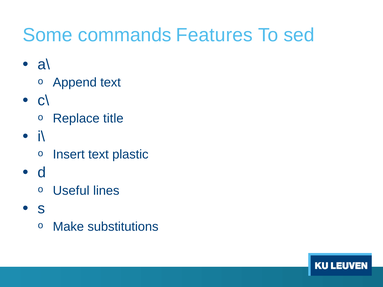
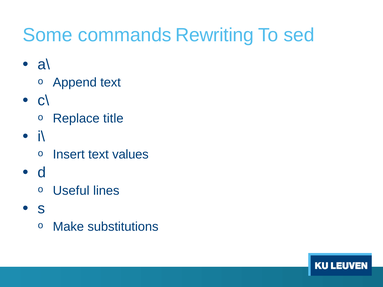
Features: Features -> Rewriting
plastic: plastic -> values
